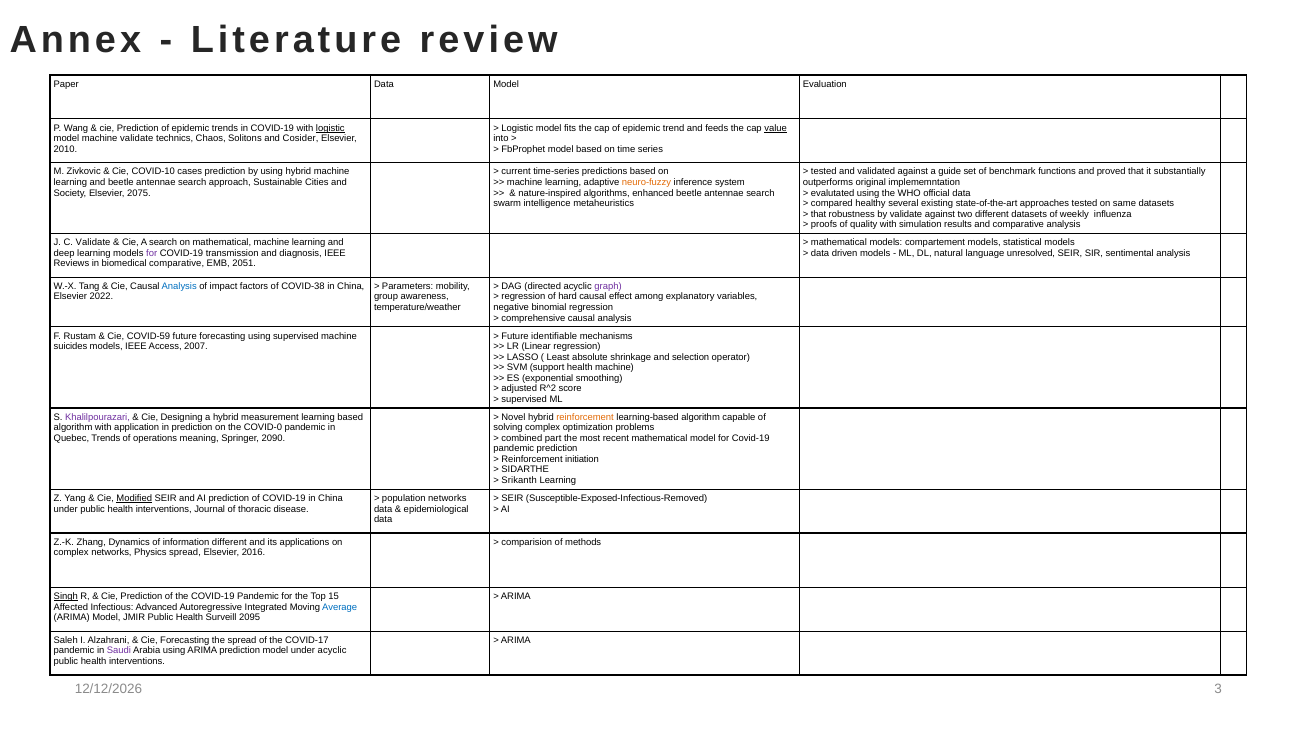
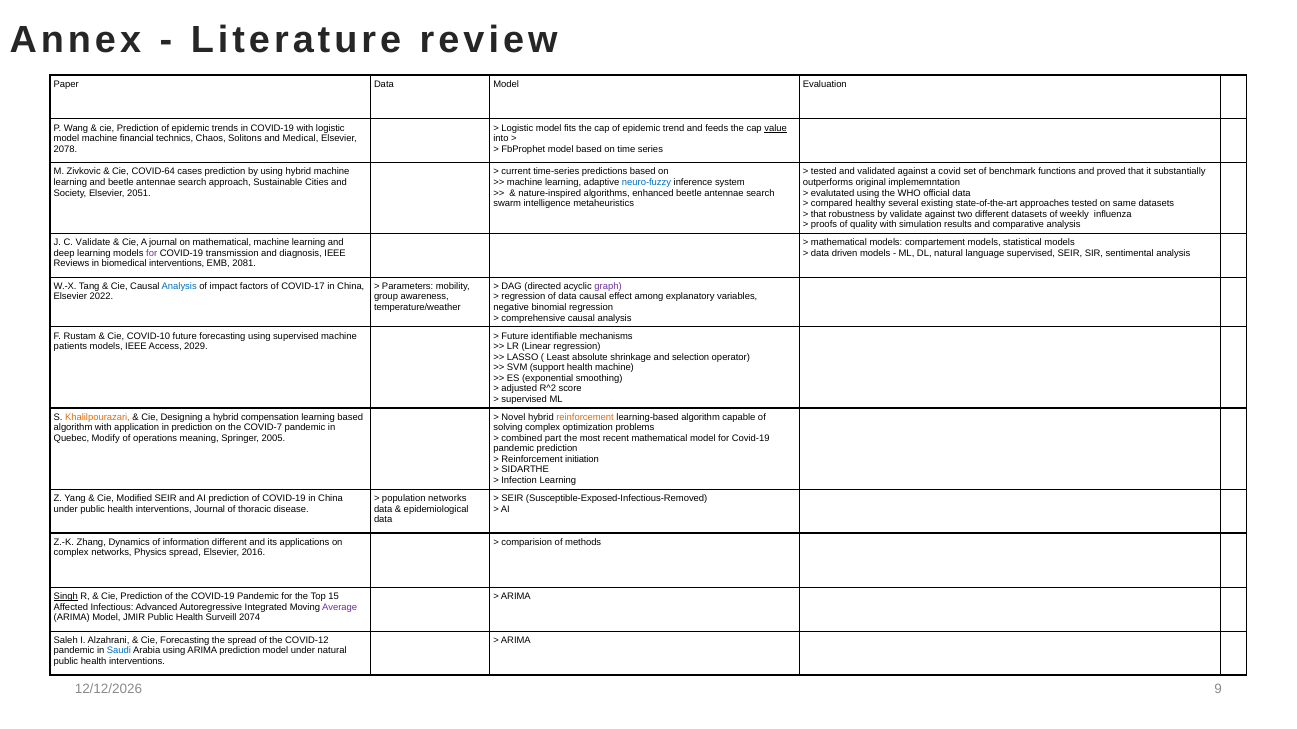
logistic at (330, 128) underline: present -> none
machine validate: validate -> financial
Cosider: Cosider -> Medical
2010: 2010 -> 2078
COVID-10: COVID-10 -> COVID-64
guide: guide -> covid
neuro-fuzzy colour: orange -> blue
2075: 2075 -> 2051
A search: search -> journal
language unresolved: unresolved -> supervised
biomedical comparative: comparative -> interventions
2051: 2051 -> 2081
COVID-38: COVID-38 -> COVID-17
of hard: hard -> data
COVID-59: COVID-59 -> COVID-10
suicides: suicides -> patients
2007: 2007 -> 2029
Khalilpourazari colour: purple -> orange
measurement: measurement -> compensation
COVID-0: COVID-0 -> COVID-7
Quebec Trends: Trends -> Modify
2090: 2090 -> 2005
Srikanth: Srikanth -> Infection
Modified underline: present -> none
Average colour: blue -> purple
2095: 2095 -> 2074
COVID-17: COVID-17 -> COVID-12
Saudi colour: purple -> blue
under acyclic: acyclic -> natural
3: 3 -> 9
